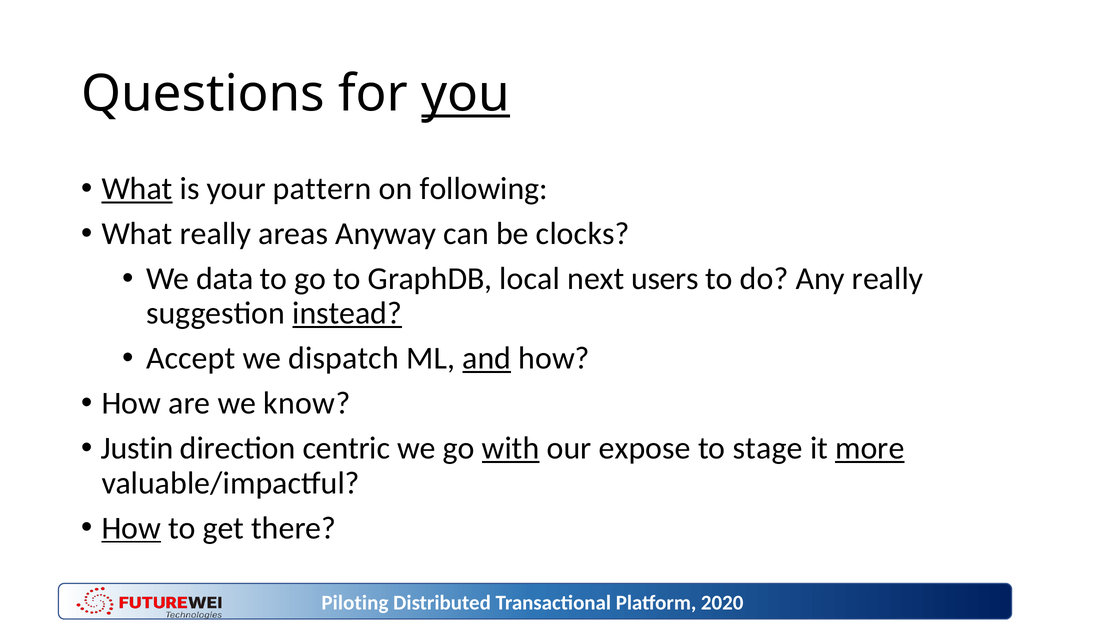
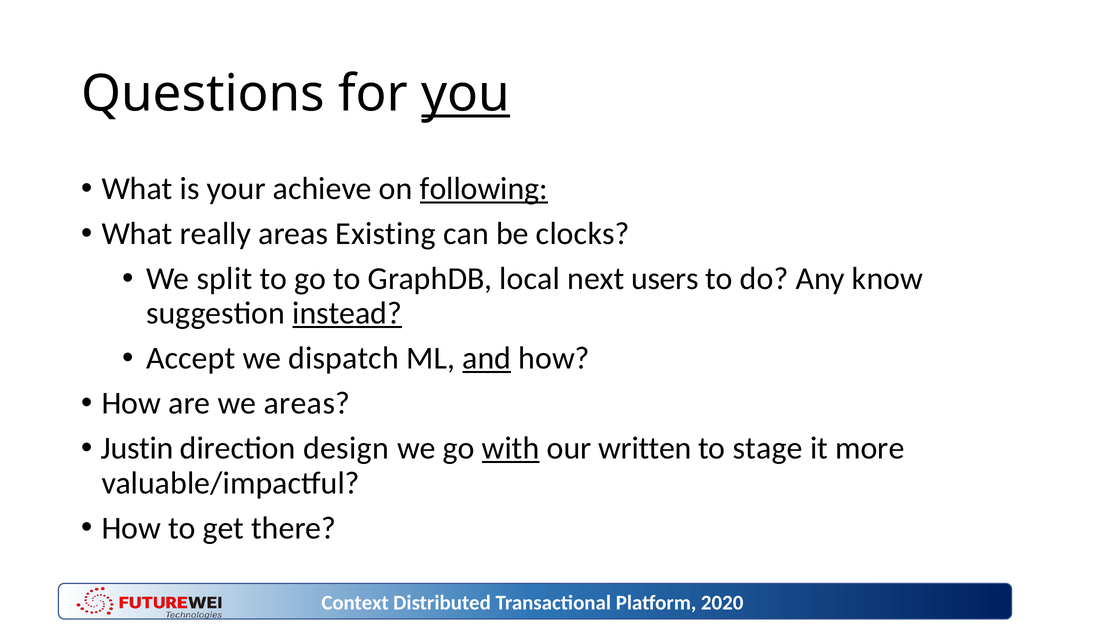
What at (137, 189) underline: present -> none
pattern: pattern -> achieve
following underline: none -> present
Anyway: Anyway -> Existing
data: data -> split
Any really: really -> know
we know: know -> areas
centric: centric -> design
expose: expose -> written
more underline: present -> none
How at (131, 528) underline: present -> none
Piloting: Piloting -> Context
